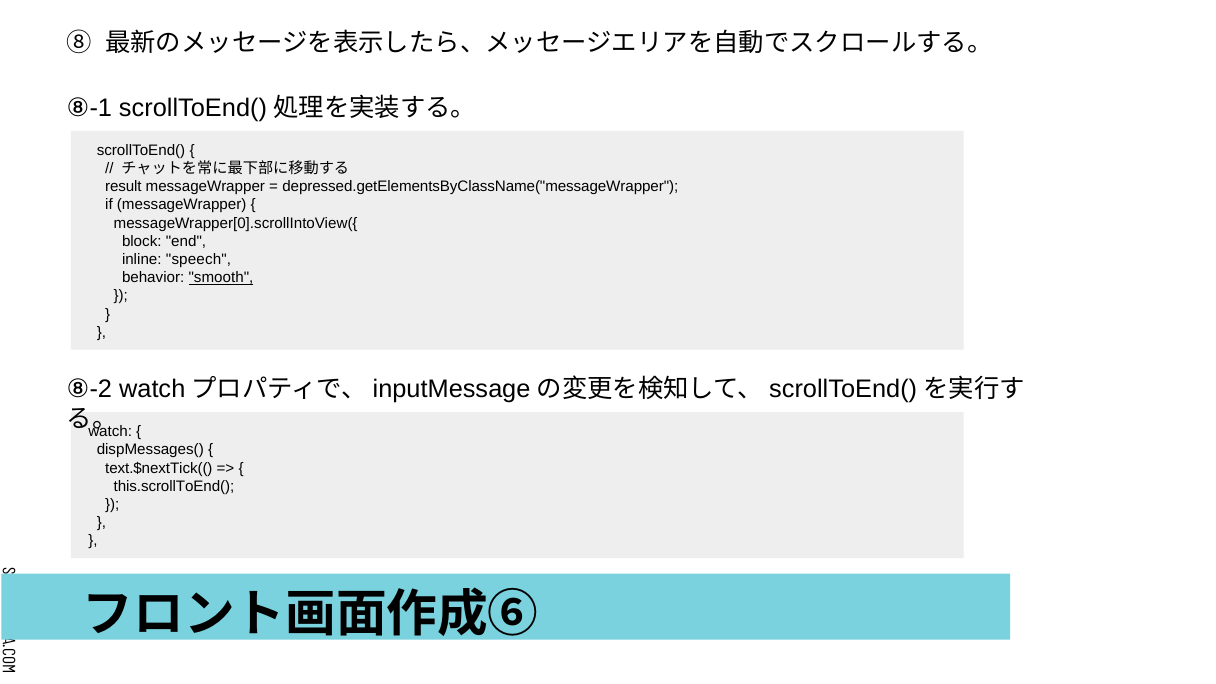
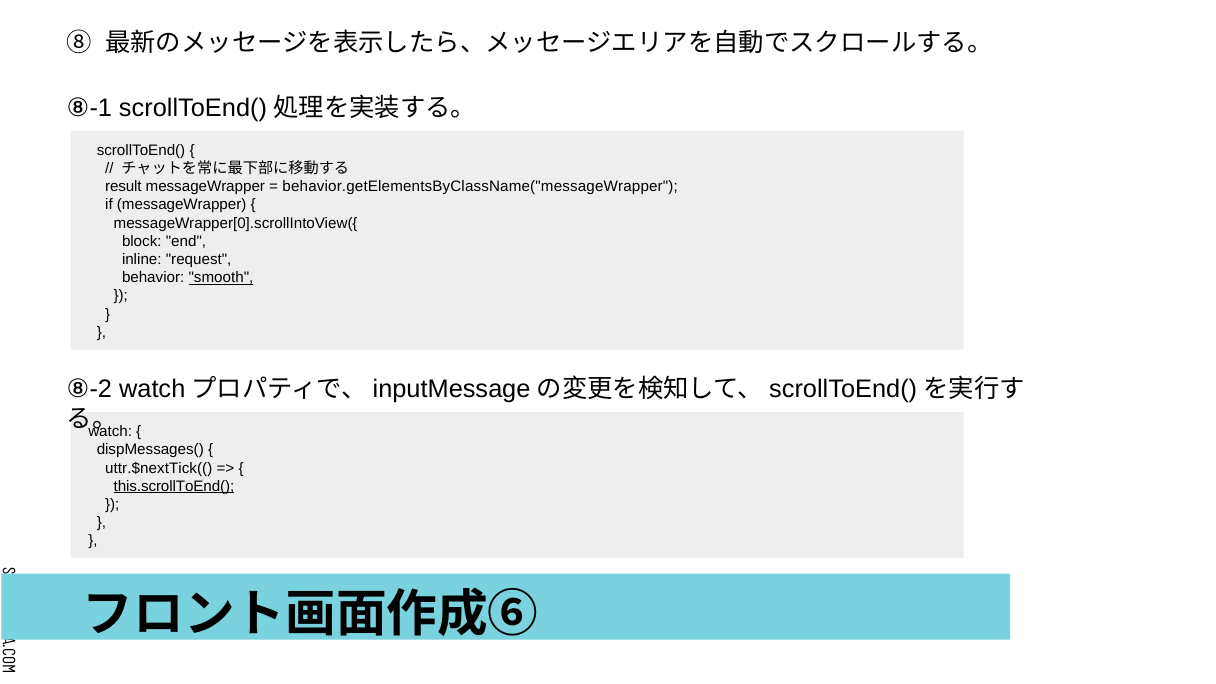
depressed.getElementsByClassName("messageWrapper: depressed.getElementsByClassName("messageWrapper -> behavior.getElementsByClassName("messageWrapper
speech: speech -> request
text.$nextTick((: text.$nextTick(( -> uttr.$nextTick((
this.scrollToEnd( underline: none -> present
